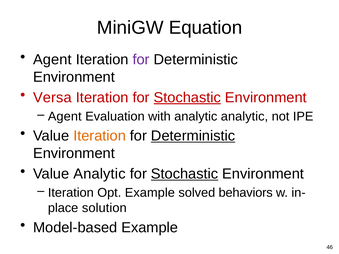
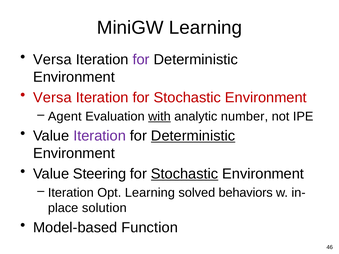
MiniGW Equation: Equation -> Learning
Agent at (52, 59): Agent -> Versa
Stochastic at (187, 98) underline: present -> none
with underline: none -> present
analytic analytic: analytic -> number
Iteration at (100, 136) colour: orange -> purple
Value Analytic: Analytic -> Steering
Opt Example: Example -> Learning
Model-based Example: Example -> Function
